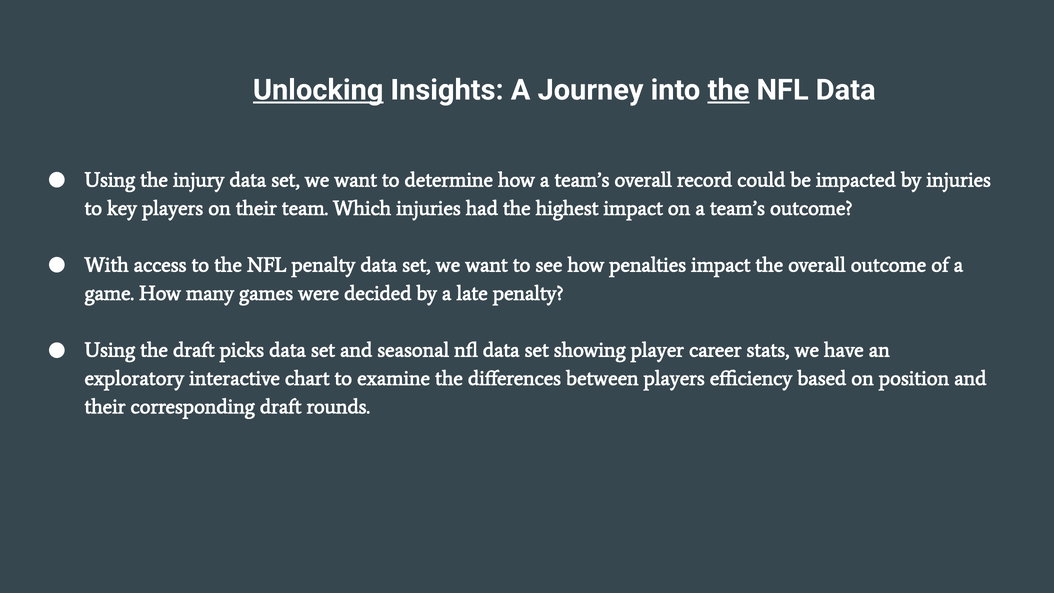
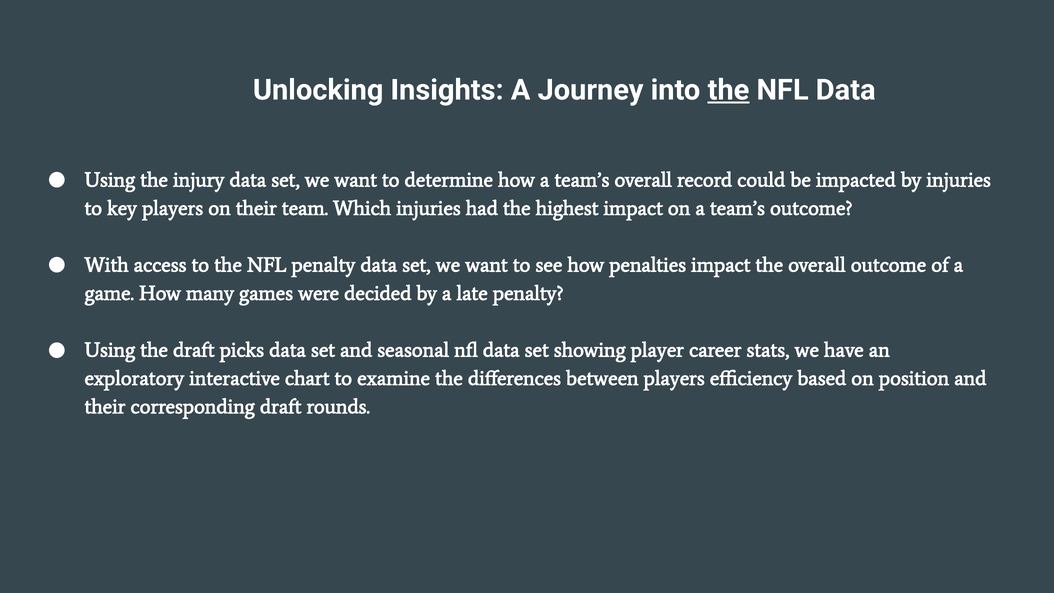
Unlocking underline: present -> none
